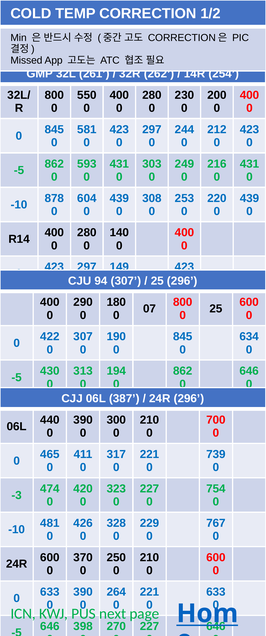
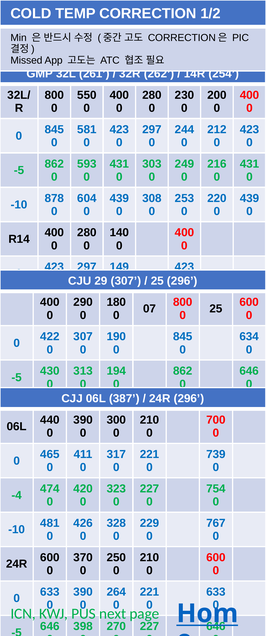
94: 94 -> 29
-3: -3 -> -4
